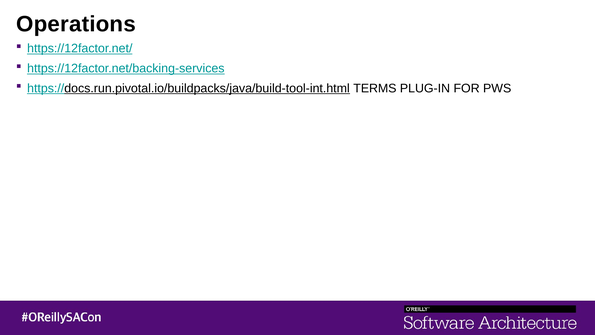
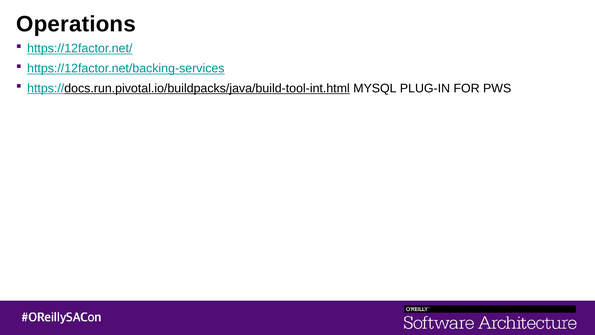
TERMS: TERMS -> MYSQL
